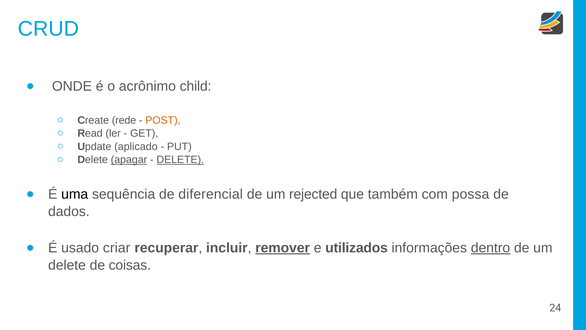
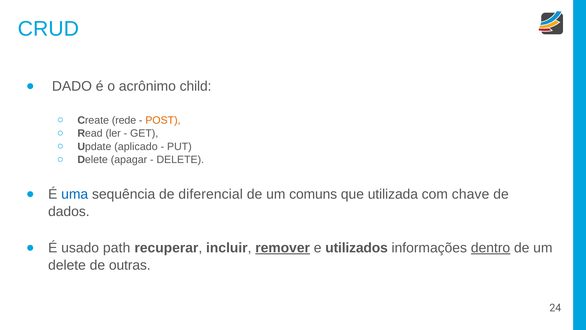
ONDE: ONDE -> DADO
apagar underline: present -> none
DELETE at (180, 160) underline: present -> none
uma colour: black -> blue
rejected: rejected -> comuns
também: também -> utilizada
possa: possa -> chave
criar: criar -> path
coisas: coisas -> outras
